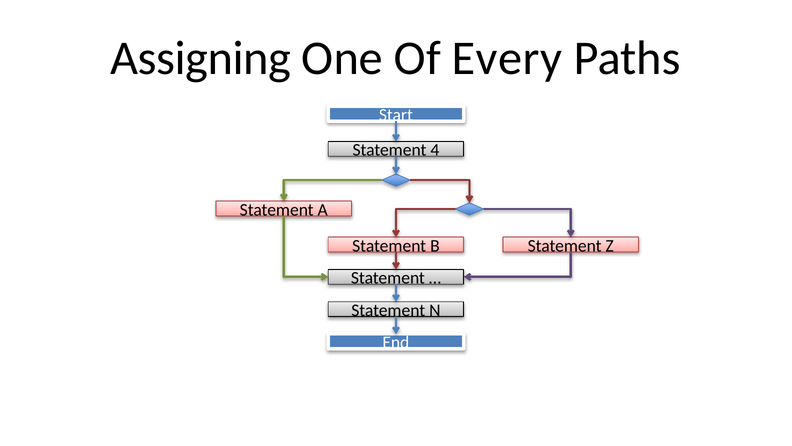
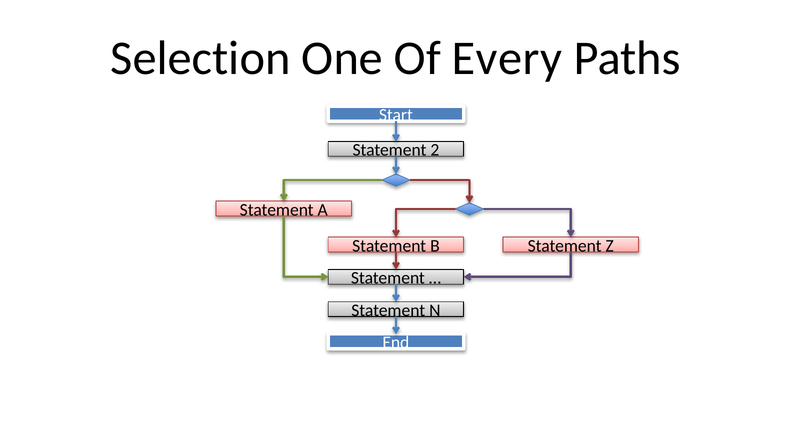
Assigning: Assigning -> Selection
4: 4 -> 2
